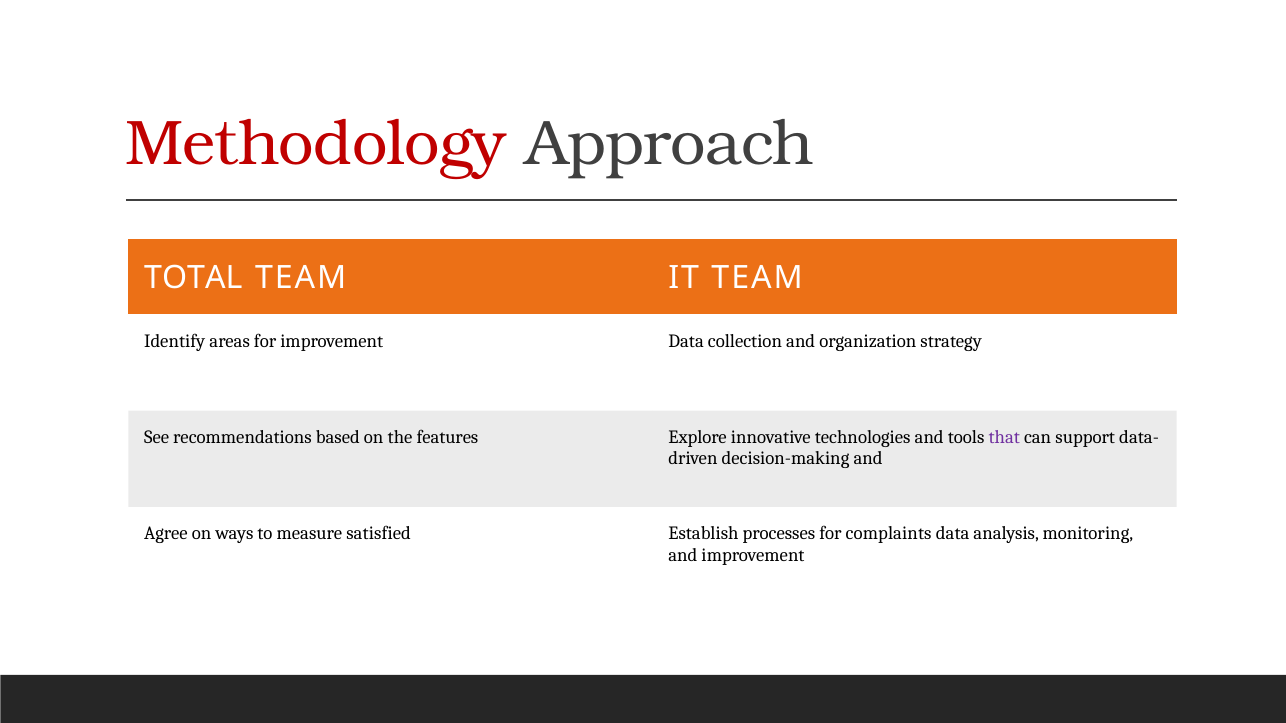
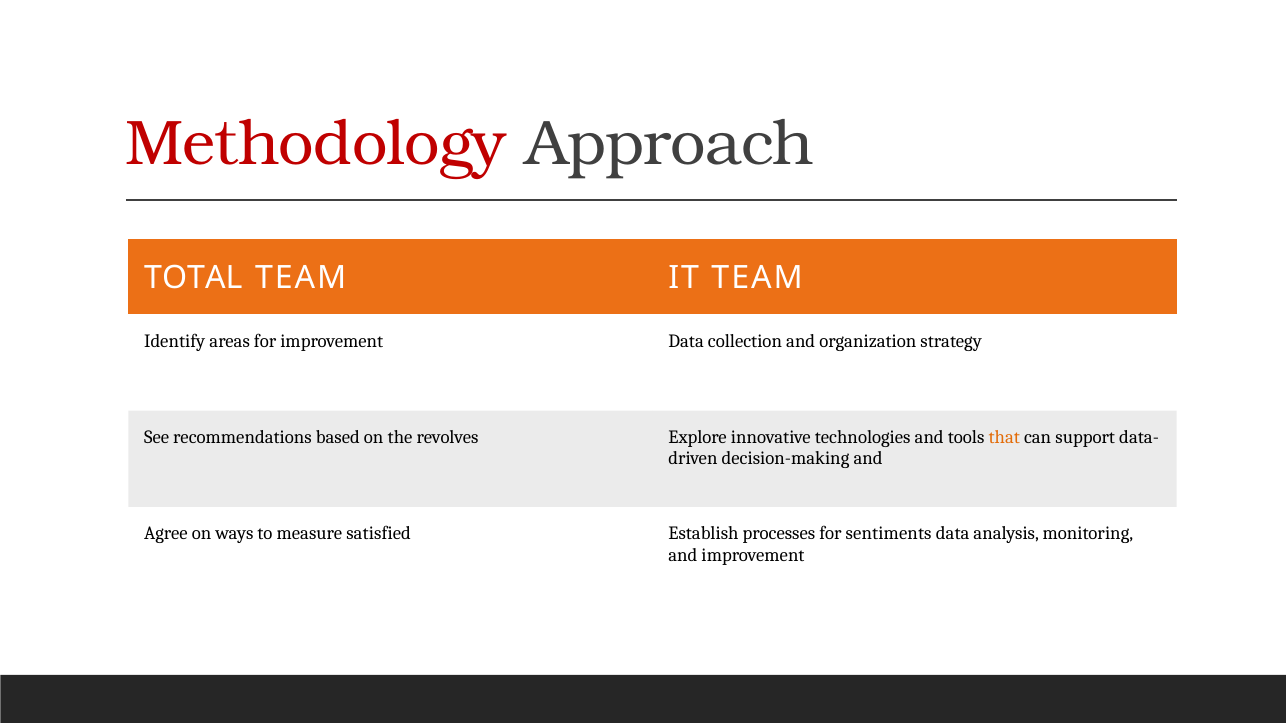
features: features -> revolves
that colour: purple -> orange
complaints: complaints -> sentiments
